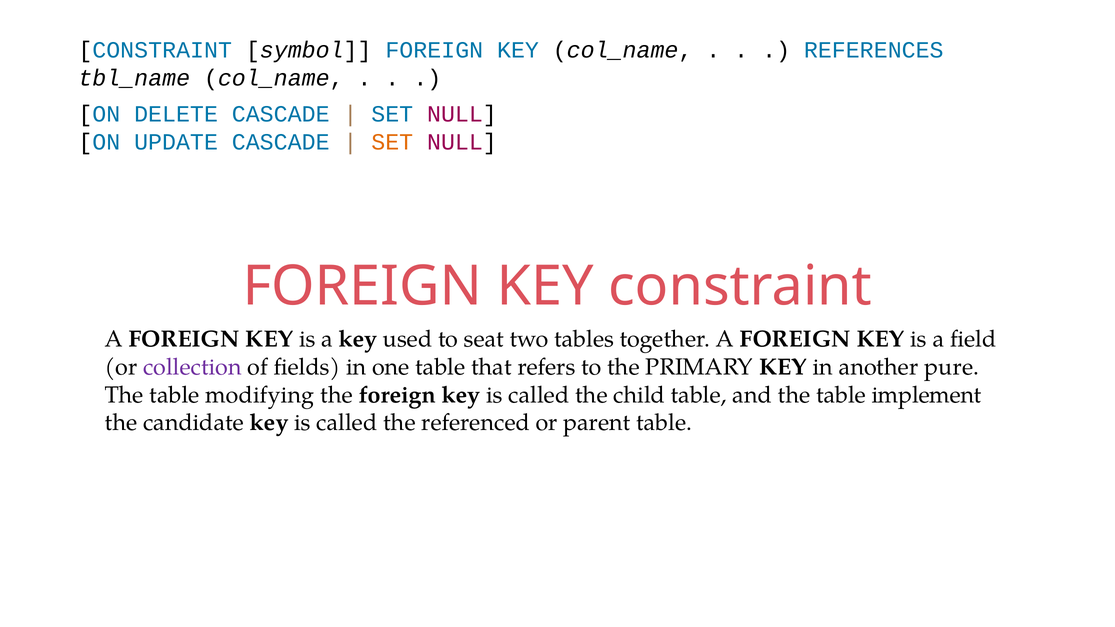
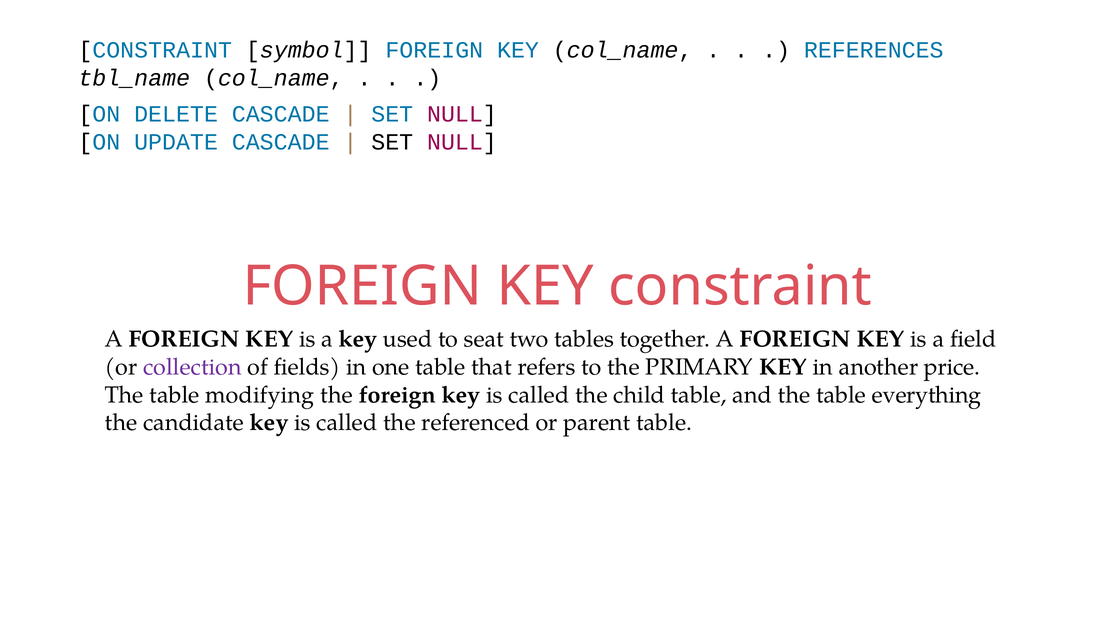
SET at (392, 142) colour: orange -> black
pure: pure -> price
implement: implement -> everything
